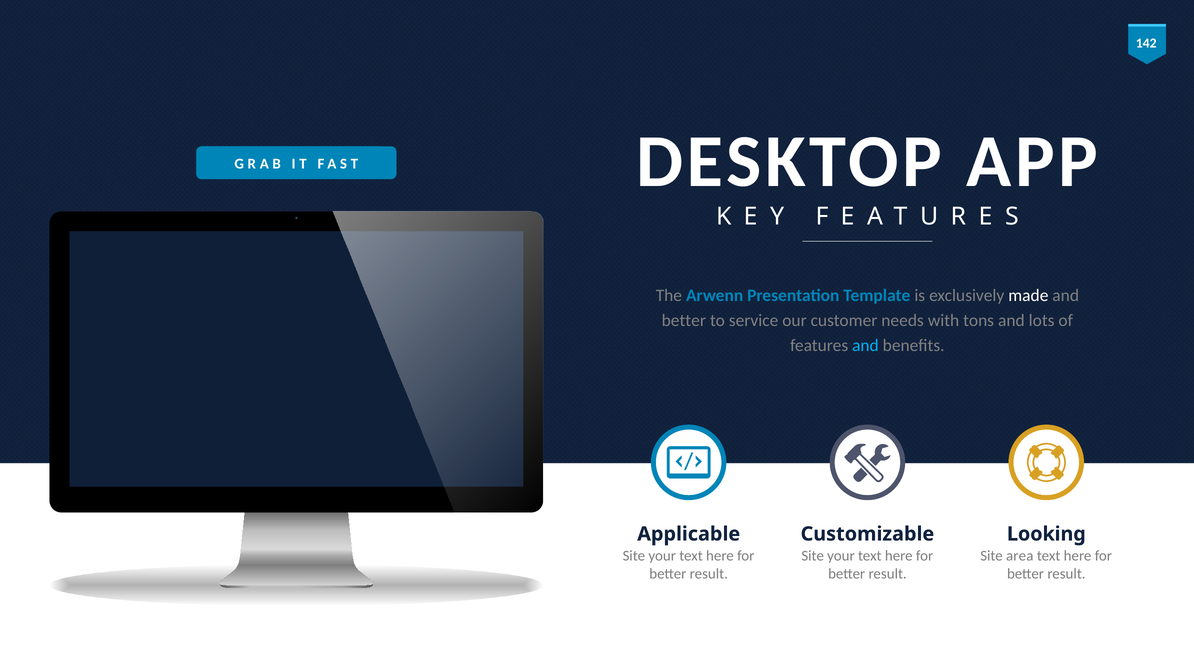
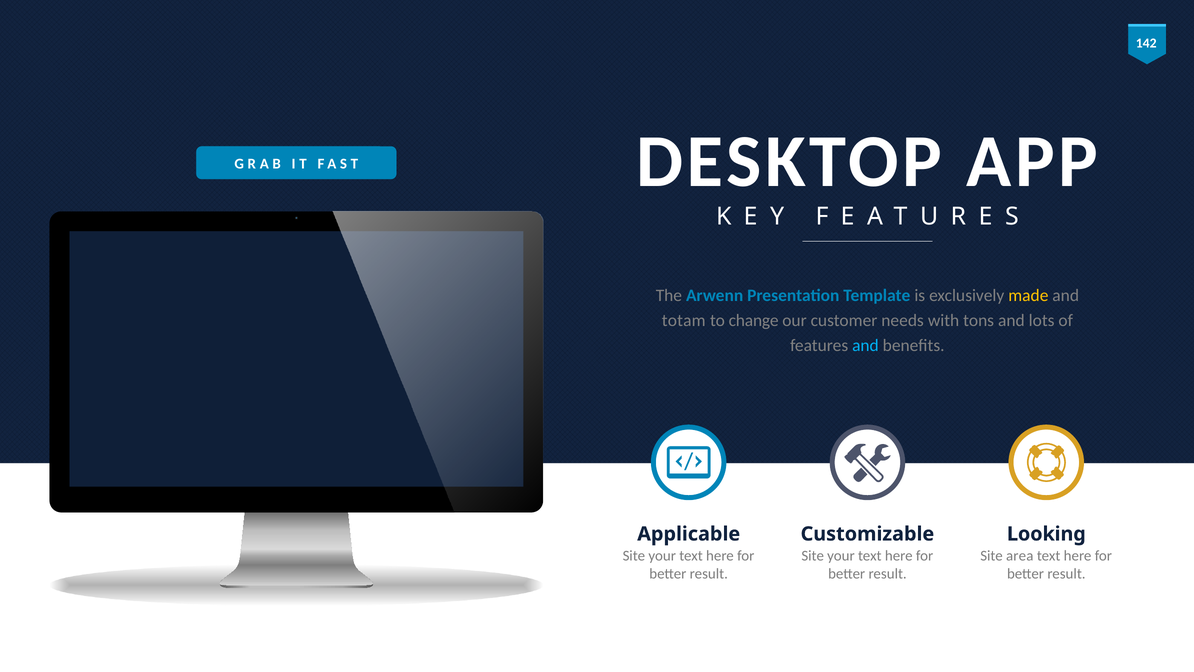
made colour: white -> yellow
better at (684, 320): better -> totam
service: service -> change
